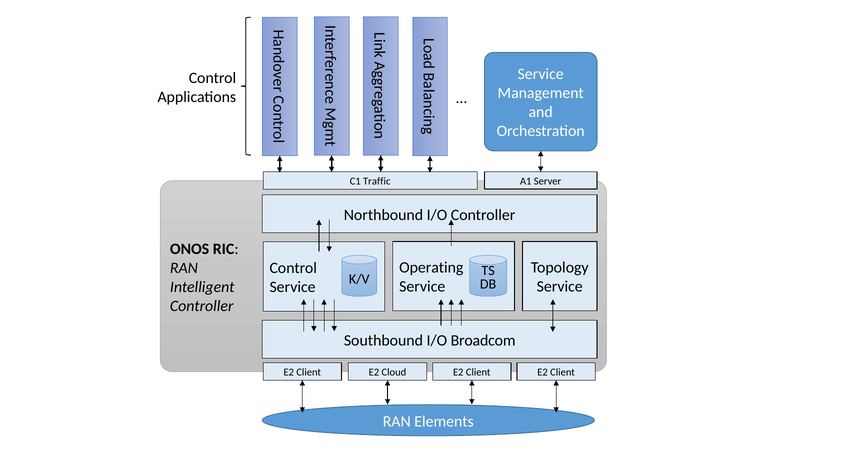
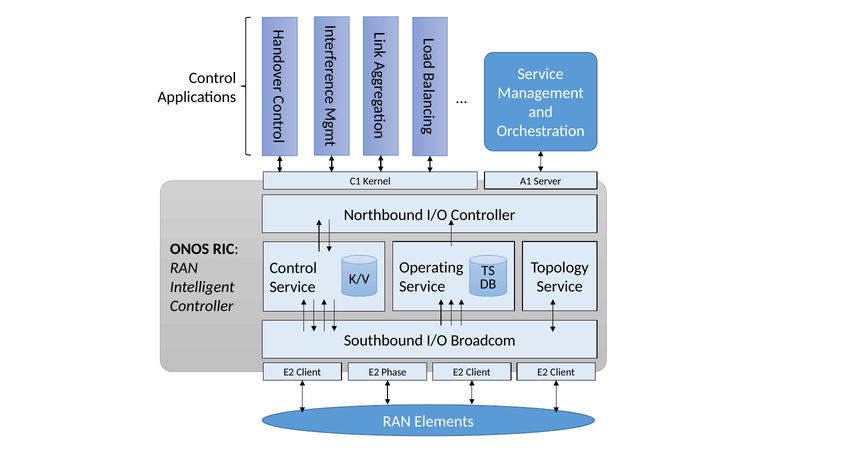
Traffic: Traffic -> Kernel
Cloud: Cloud -> Phase
